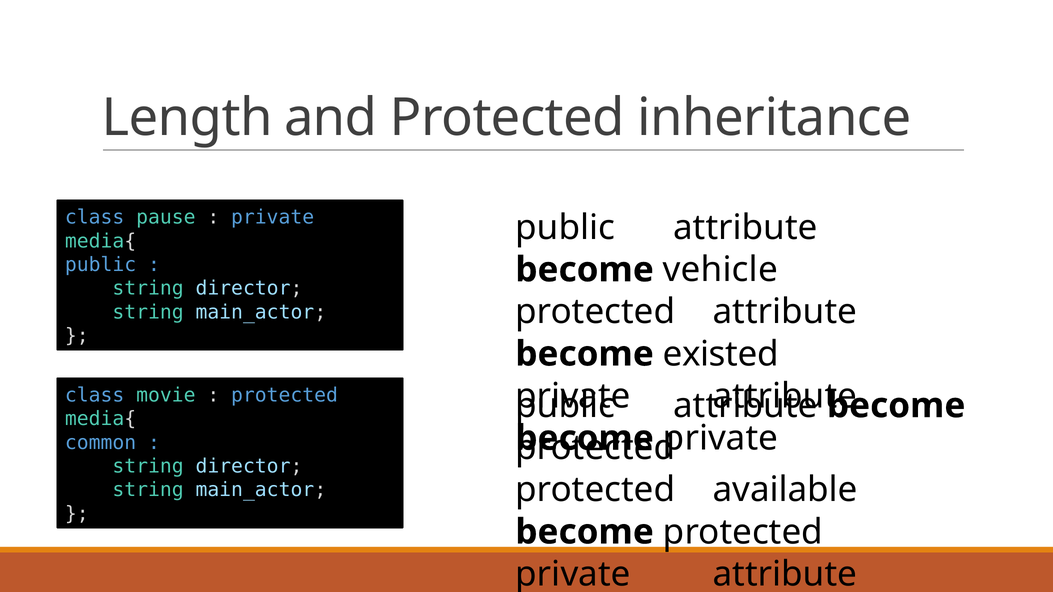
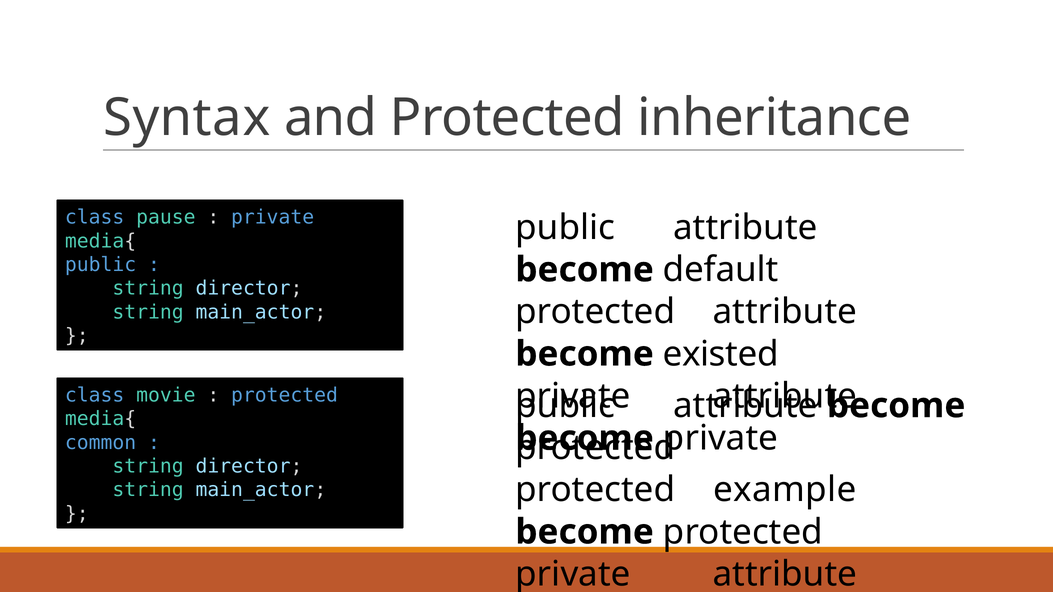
Length: Length -> Syntax
vehicle: vehicle -> default
available: available -> example
